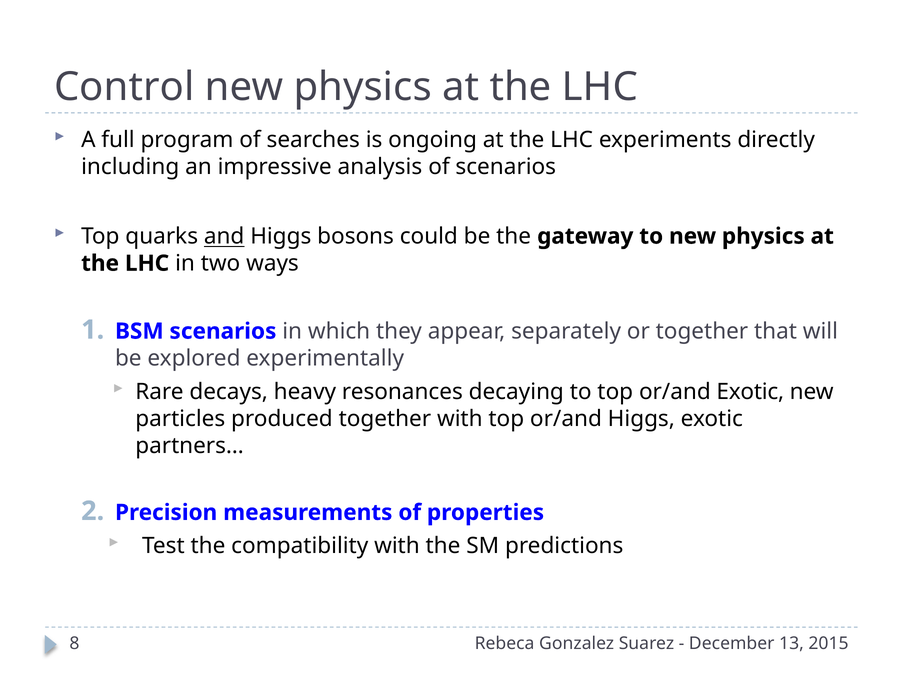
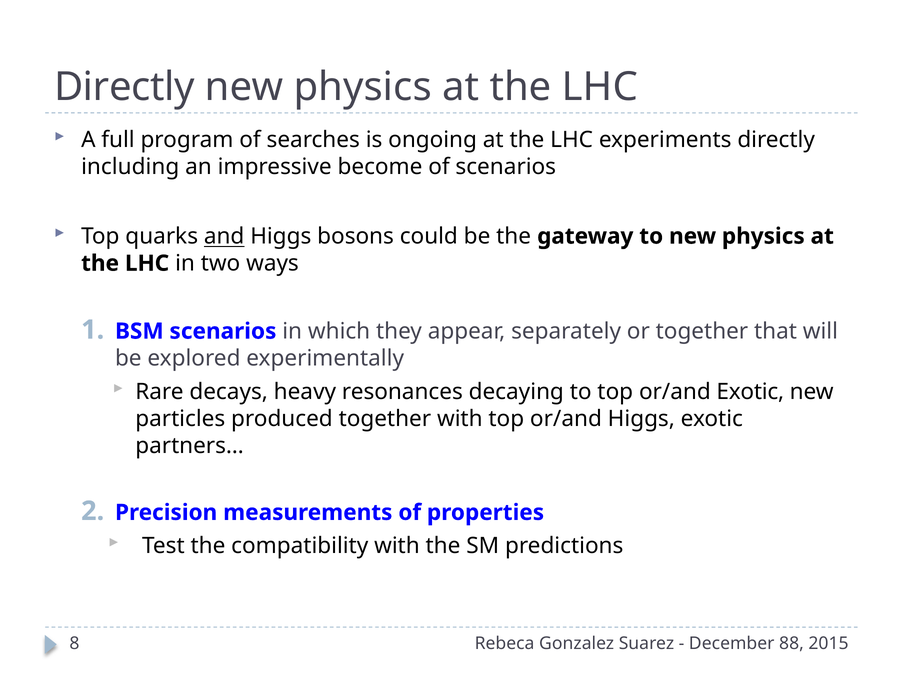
Control at (124, 87): Control -> Directly
analysis: analysis -> become
13: 13 -> 88
